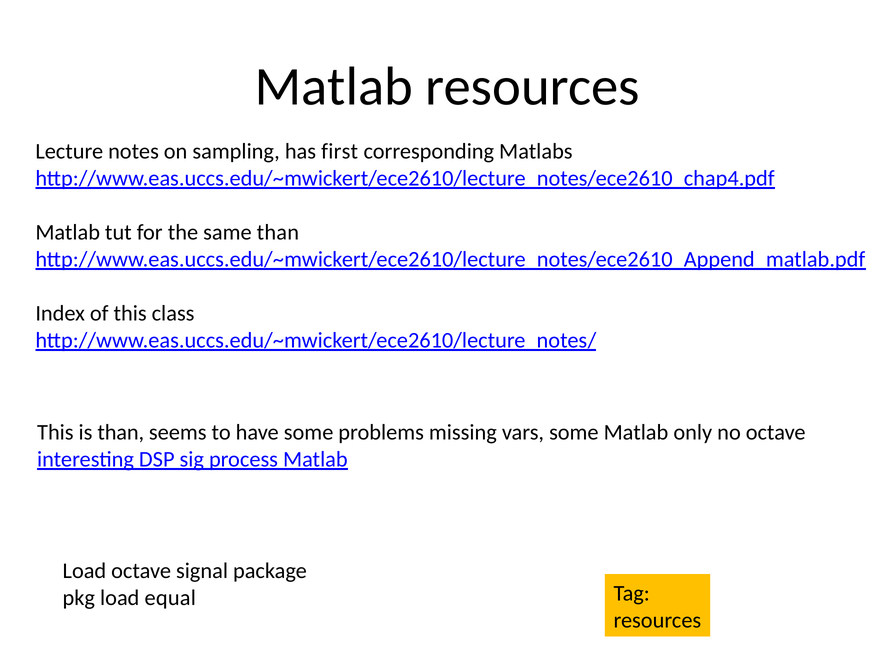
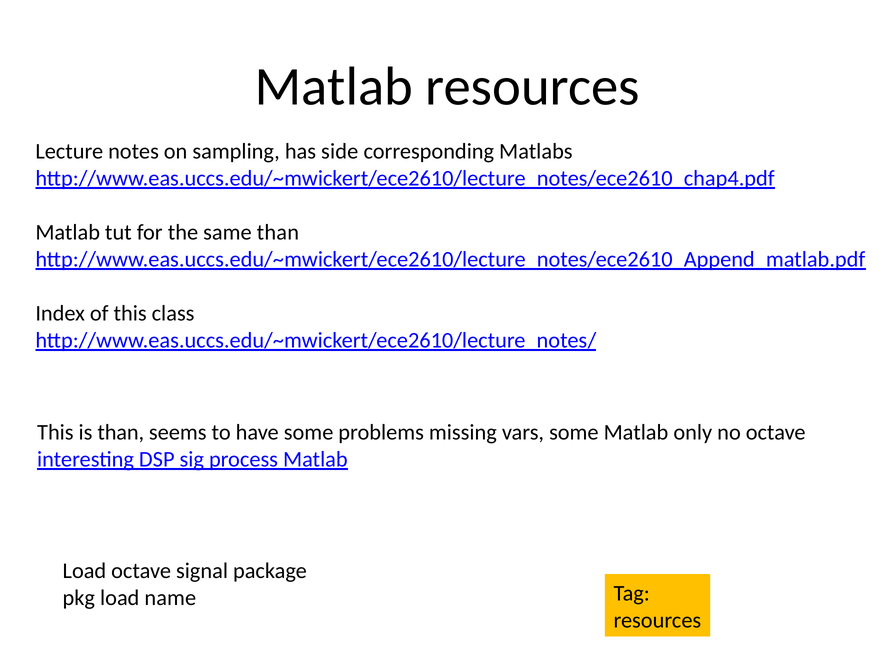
first: first -> side
equal: equal -> name
